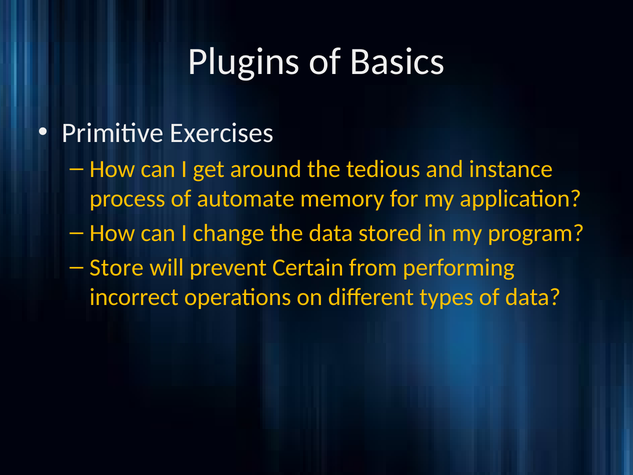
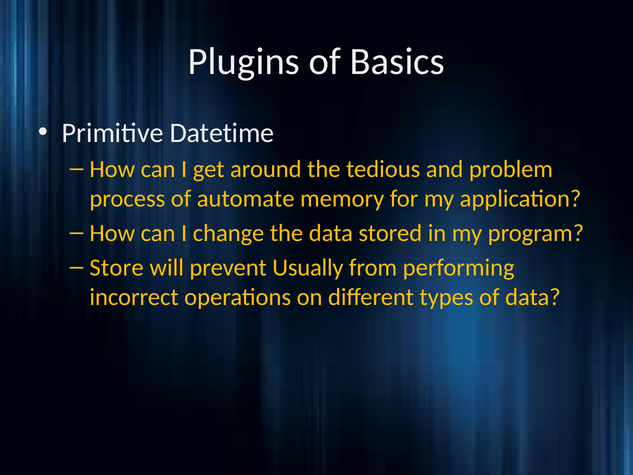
Exercises: Exercises -> Datetime
instance: instance -> problem
Certain: Certain -> Usually
